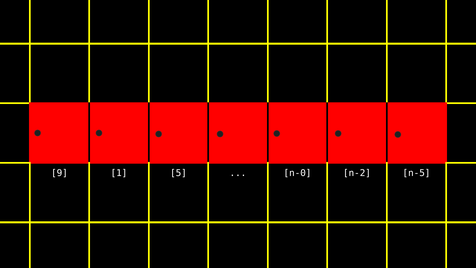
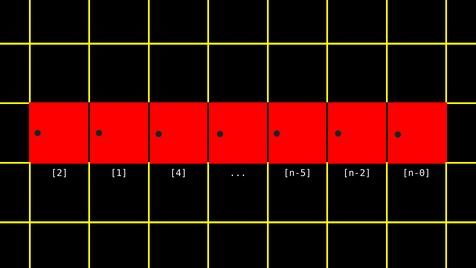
9: 9 -> 2
5: 5 -> 4
n-0: n-0 -> n-5
n-5: n-5 -> n-0
